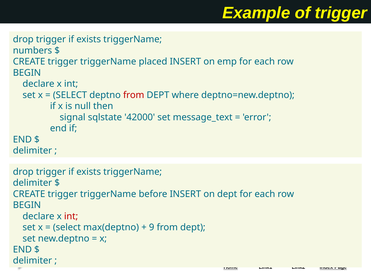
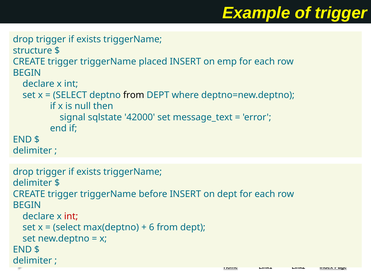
numbers: numbers -> structure
from at (134, 95) colour: red -> black
9: 9 -> 6
